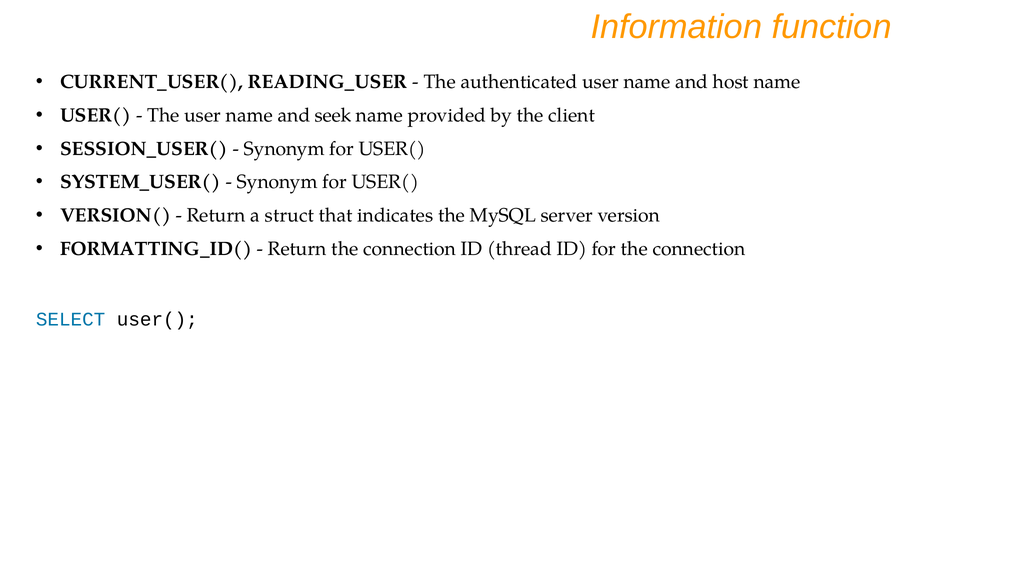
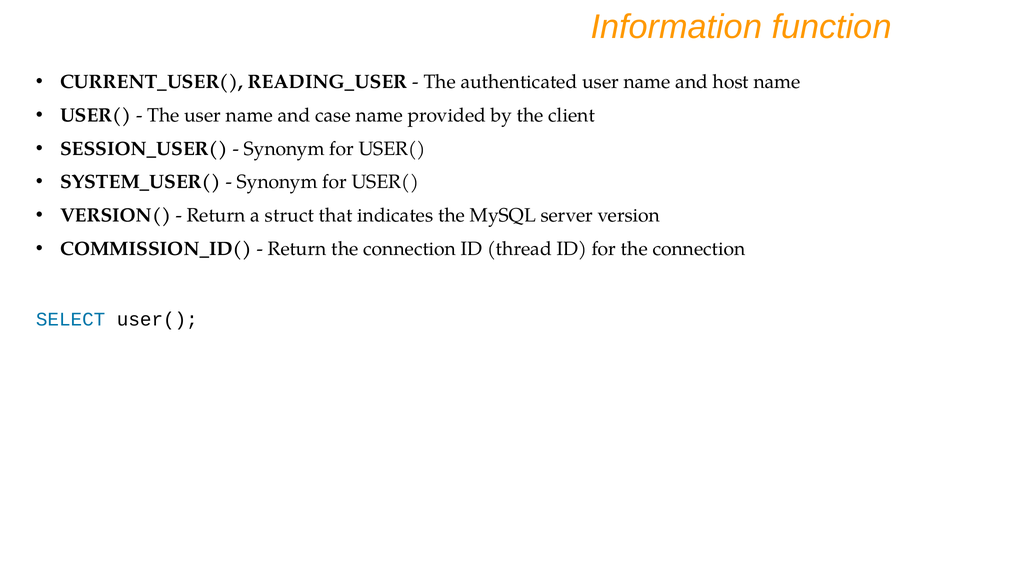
seek: seek -> case
FORMATTING_ID(: FORMATTING_ID( -> COMMISSION_ID(
